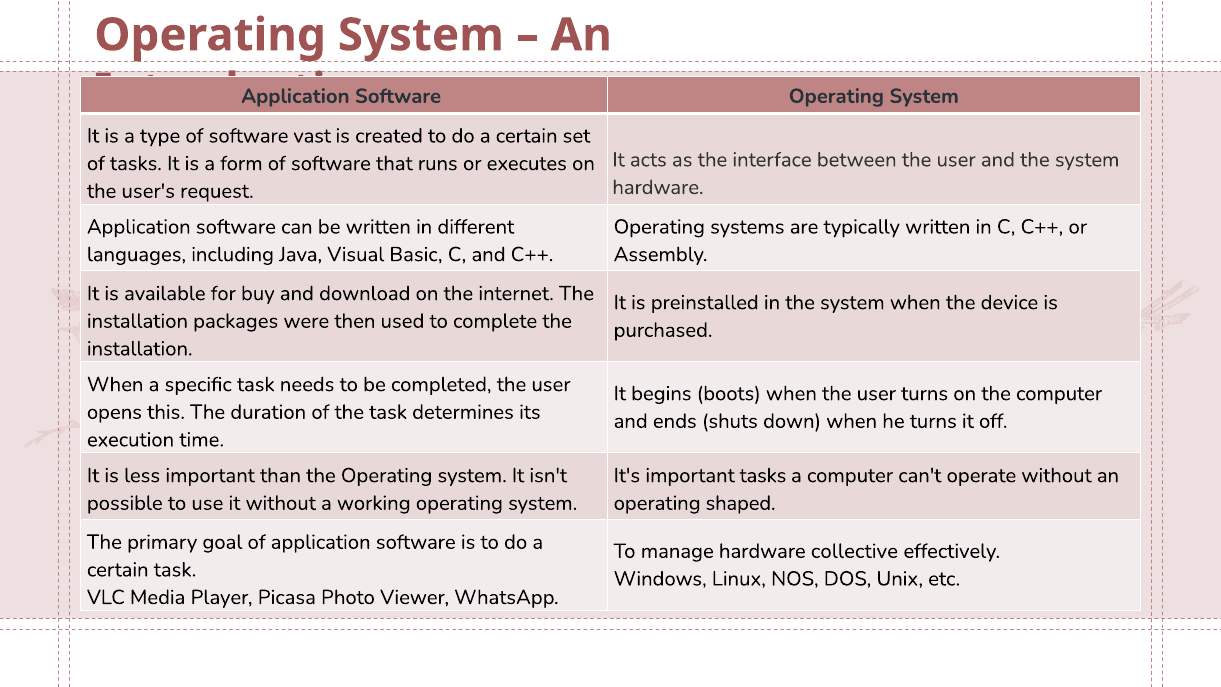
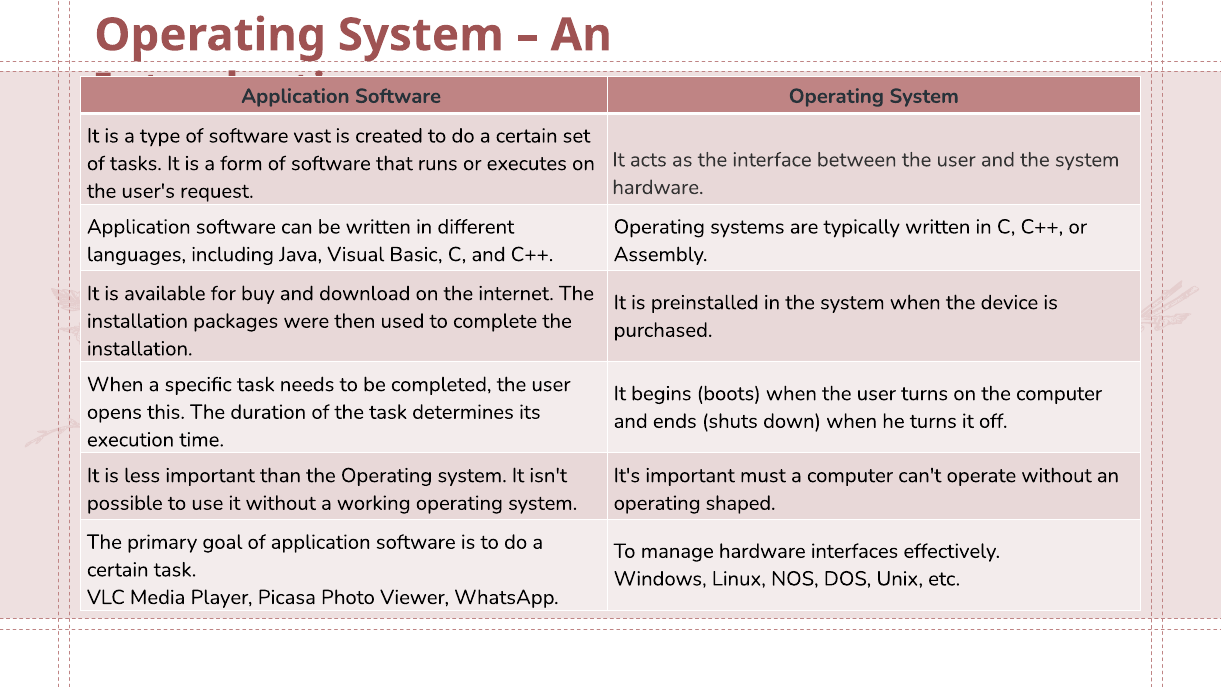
important tasks: tasks -> must
collective: collective -> interfaces
